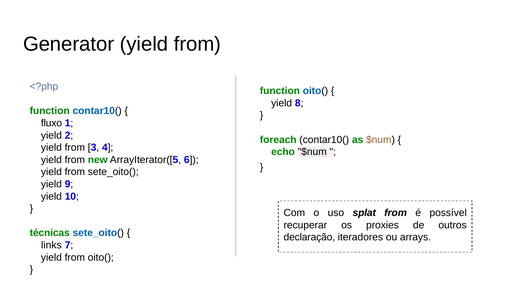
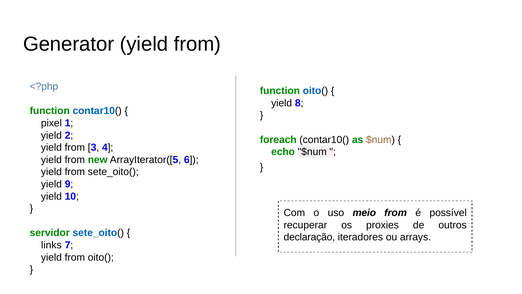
fluxo: fluxo -> pixel
splat: splat -> meio
técnicas: técnicas -> servidor
